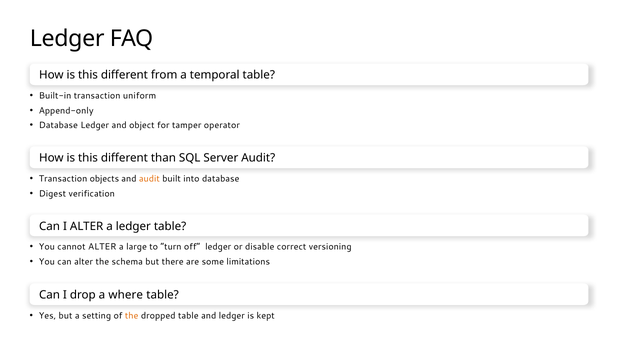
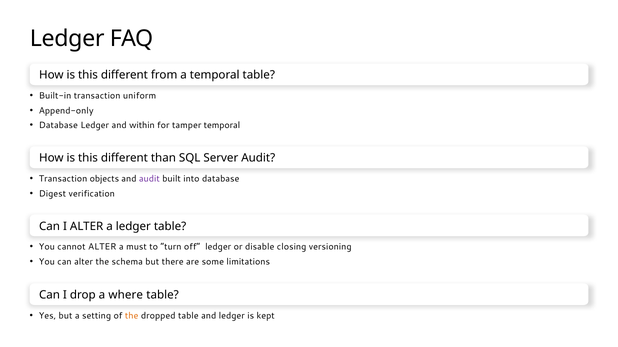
object: object -> within
tamper operator: operator -> temporal
audit at (149, 179) colour: orange -> purple
large: large -> must
correct: correct -> closing
